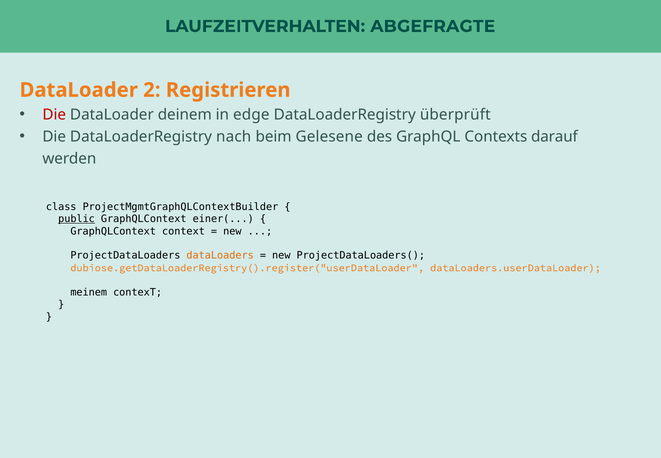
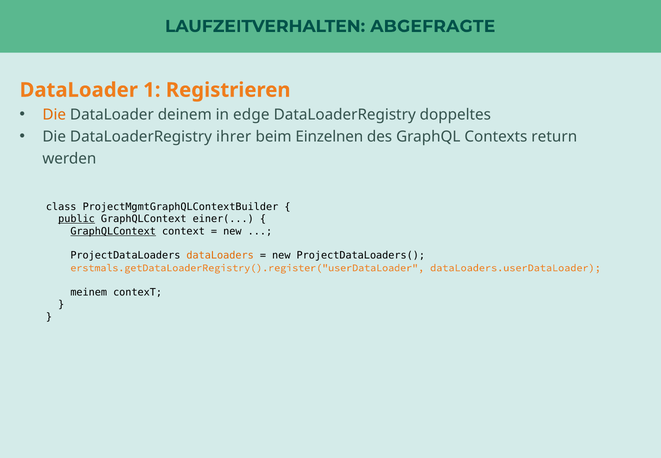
2: 2 -> 1
Die at (54, 115) colour: red -> orange
überprüft: überprüft -> doppeltes
nach: nach -> ihrer
Gelesene: Gelesene -> Einzelnen
darauf: darauf -> return
GraphQLContext at (113, 231) underline: none -> present
dubiose.getDataLoaderRegistry().register("userDataLoader: dubiose.getDataLoaderRegistry().register("userDataLoader -> erstmals.getDataLoaderRegistry().register("userDataLoader
